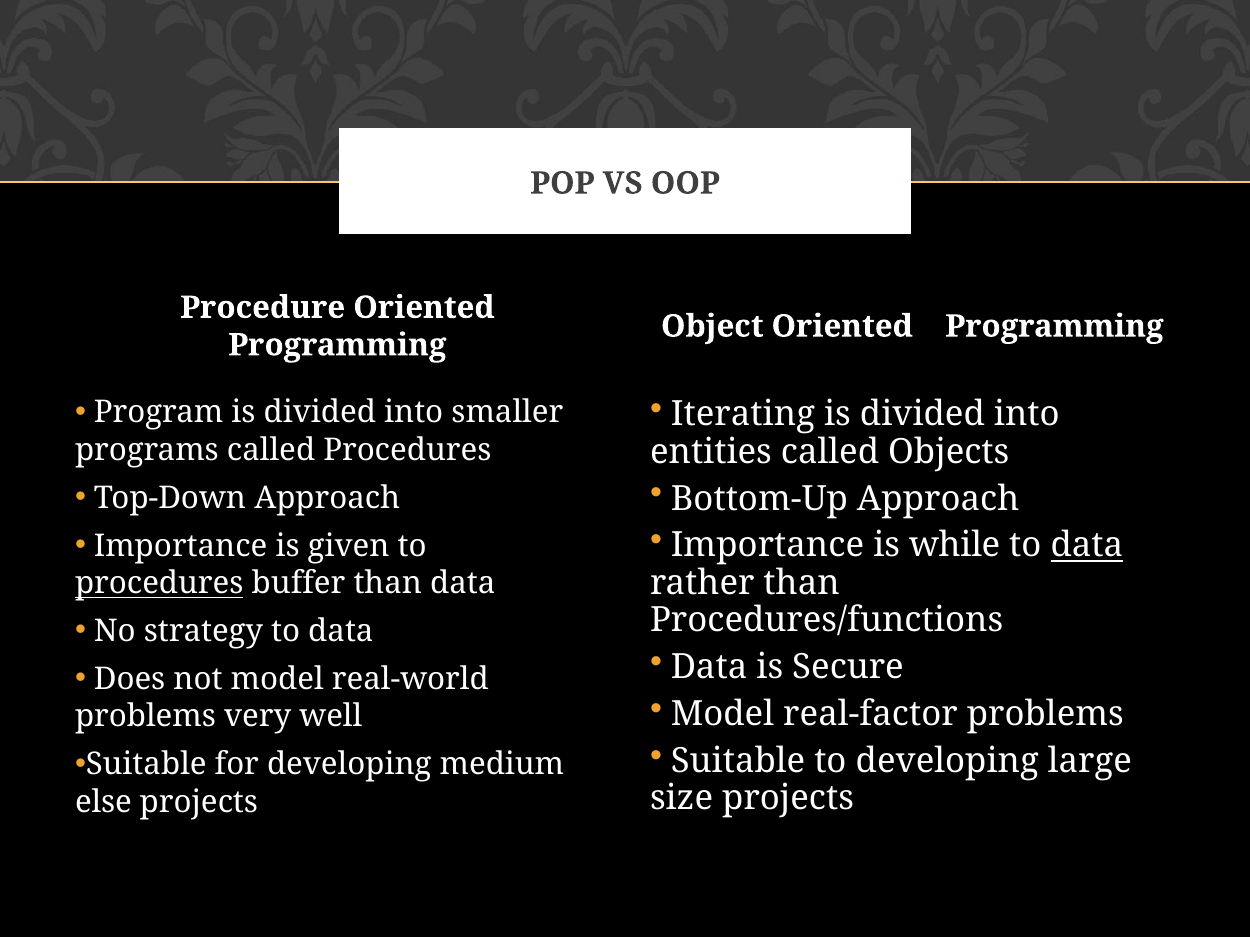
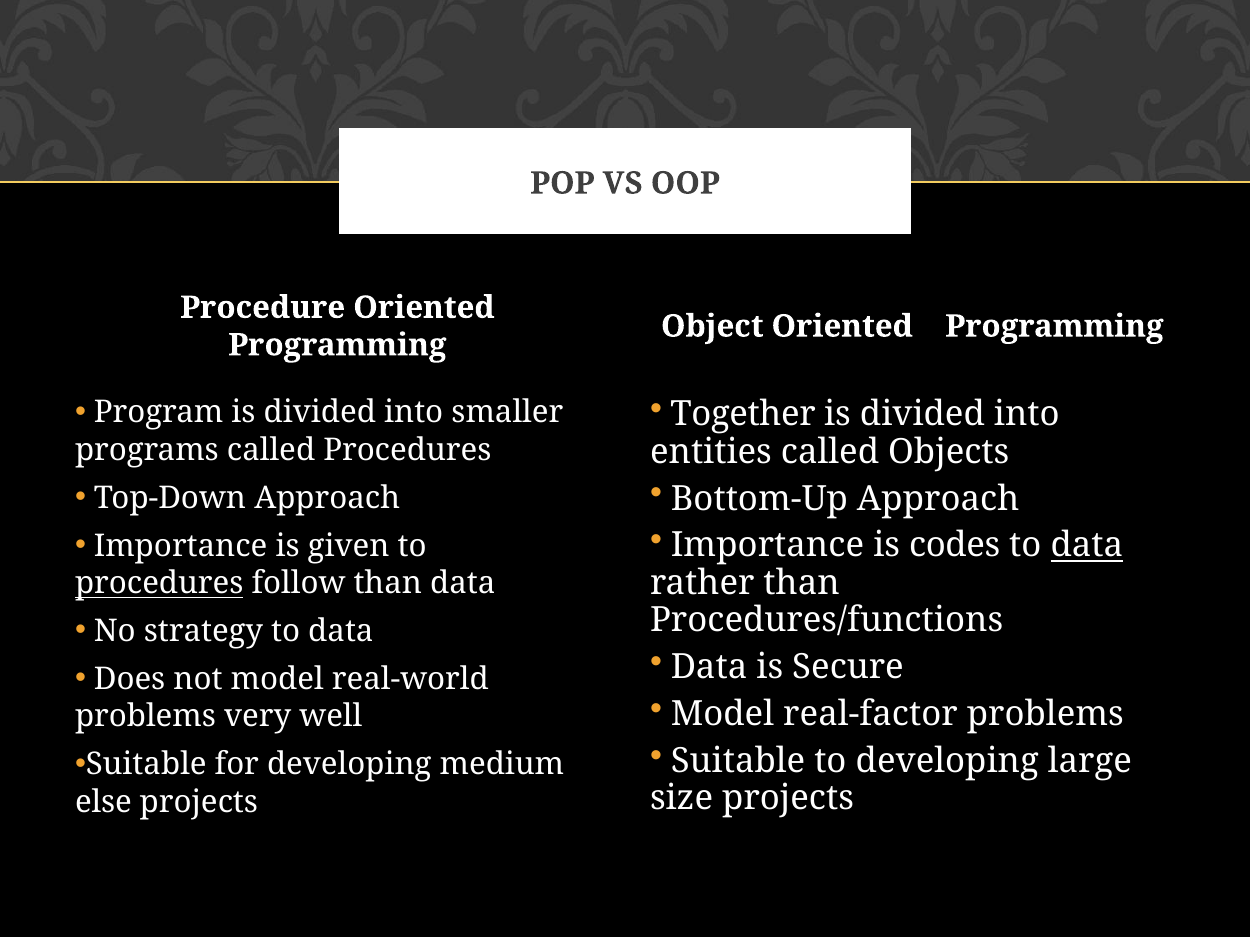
Iterating: Iterating -> Together
while: while -> codes
buffer: buffer -> follow
